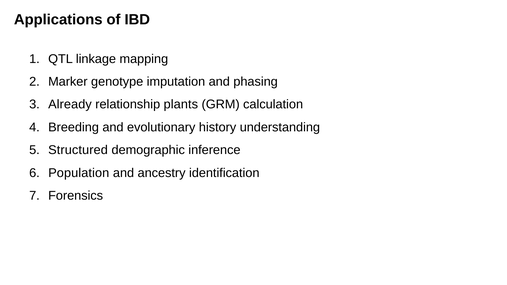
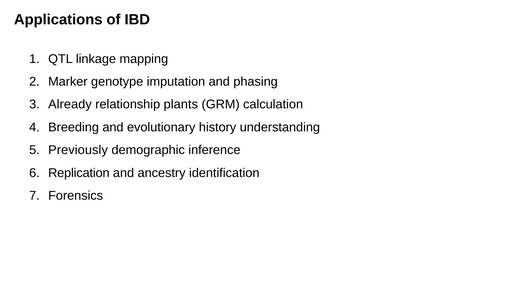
Structured: Structured -> Previously
Population: Population -> Replication
